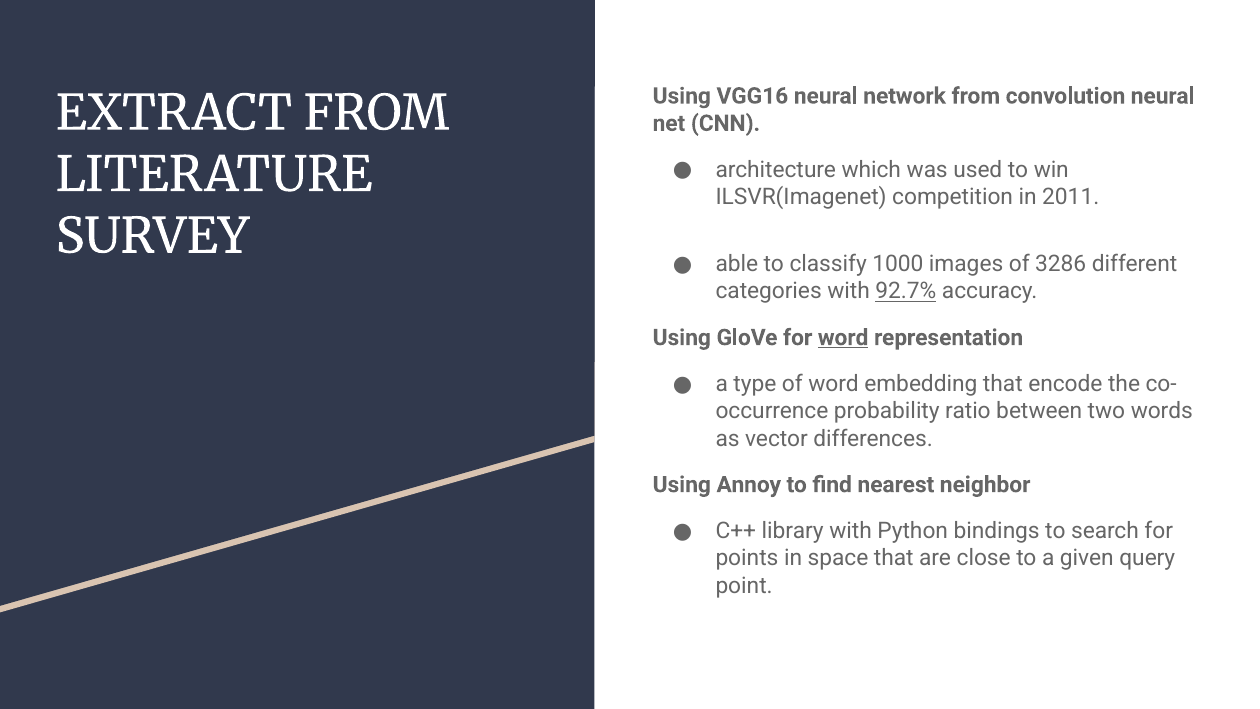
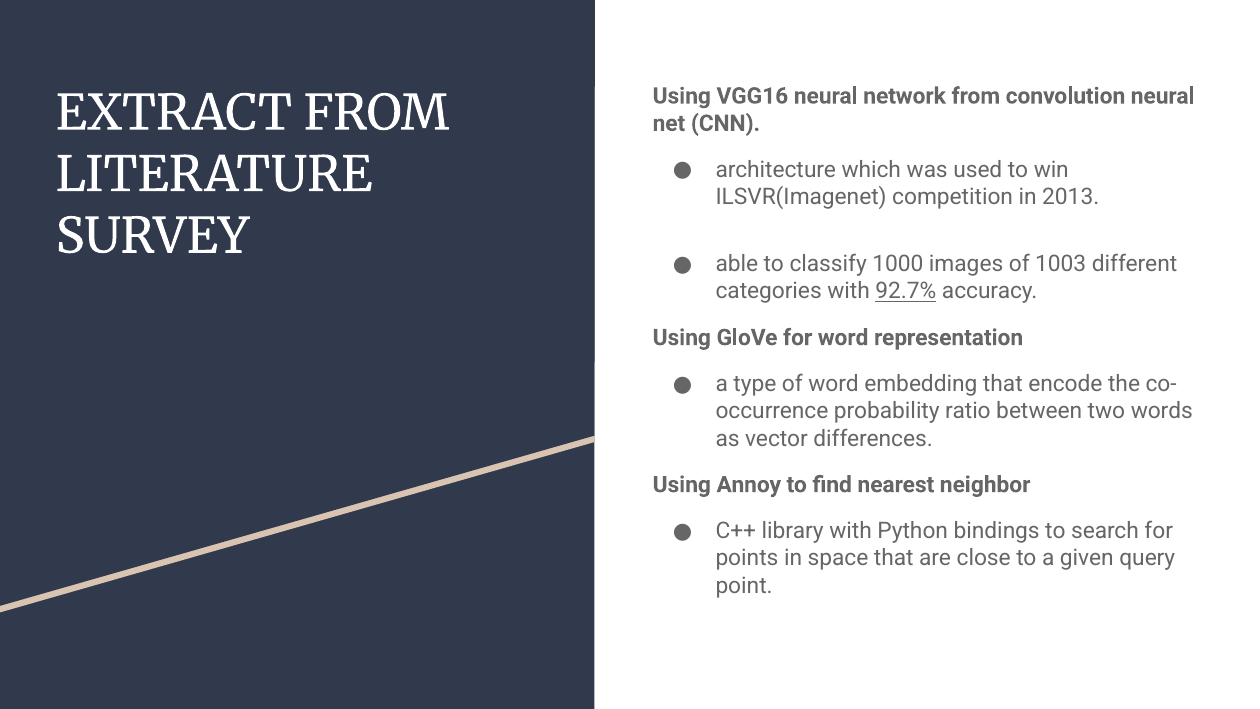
2011: 2011 -> 2013
3286: 3286 -> 1003
word at (843, 337) underline: present -> none
